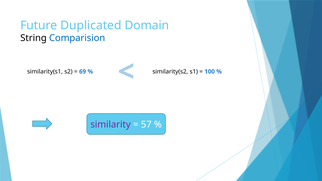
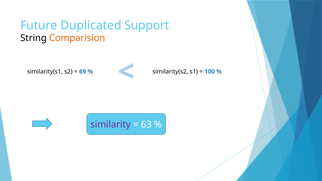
Domain: Domain -> Support
Comparision colour: blue -> orange
57: 57 -> 63
